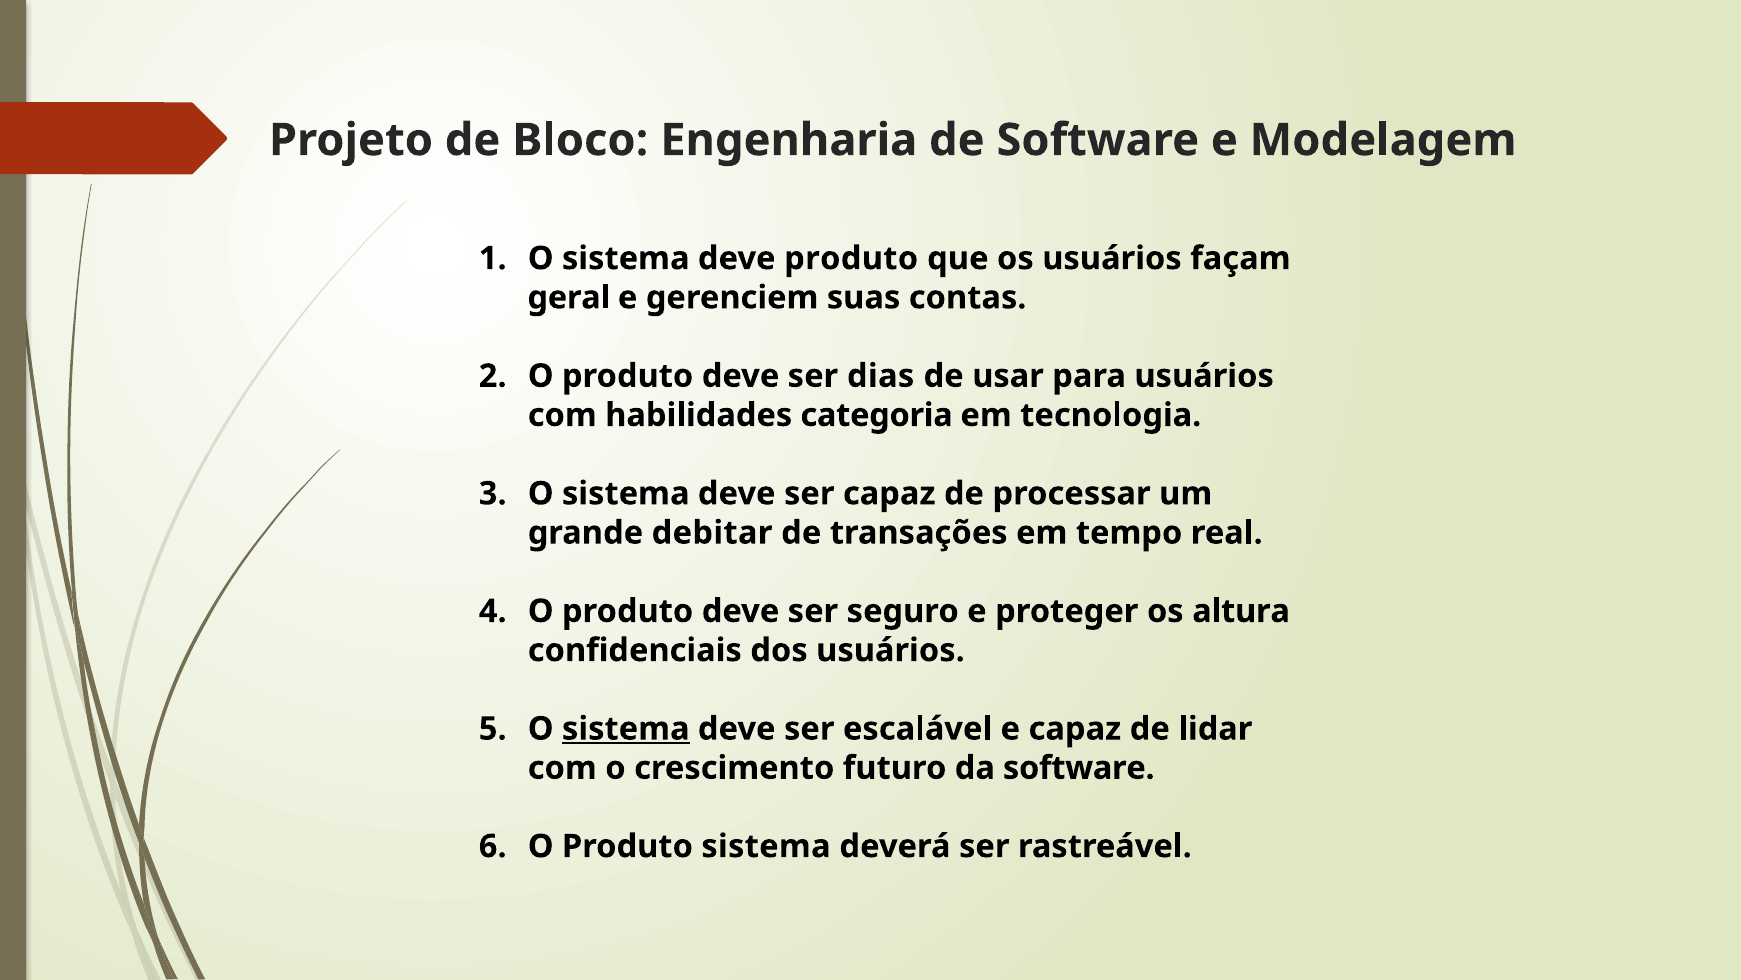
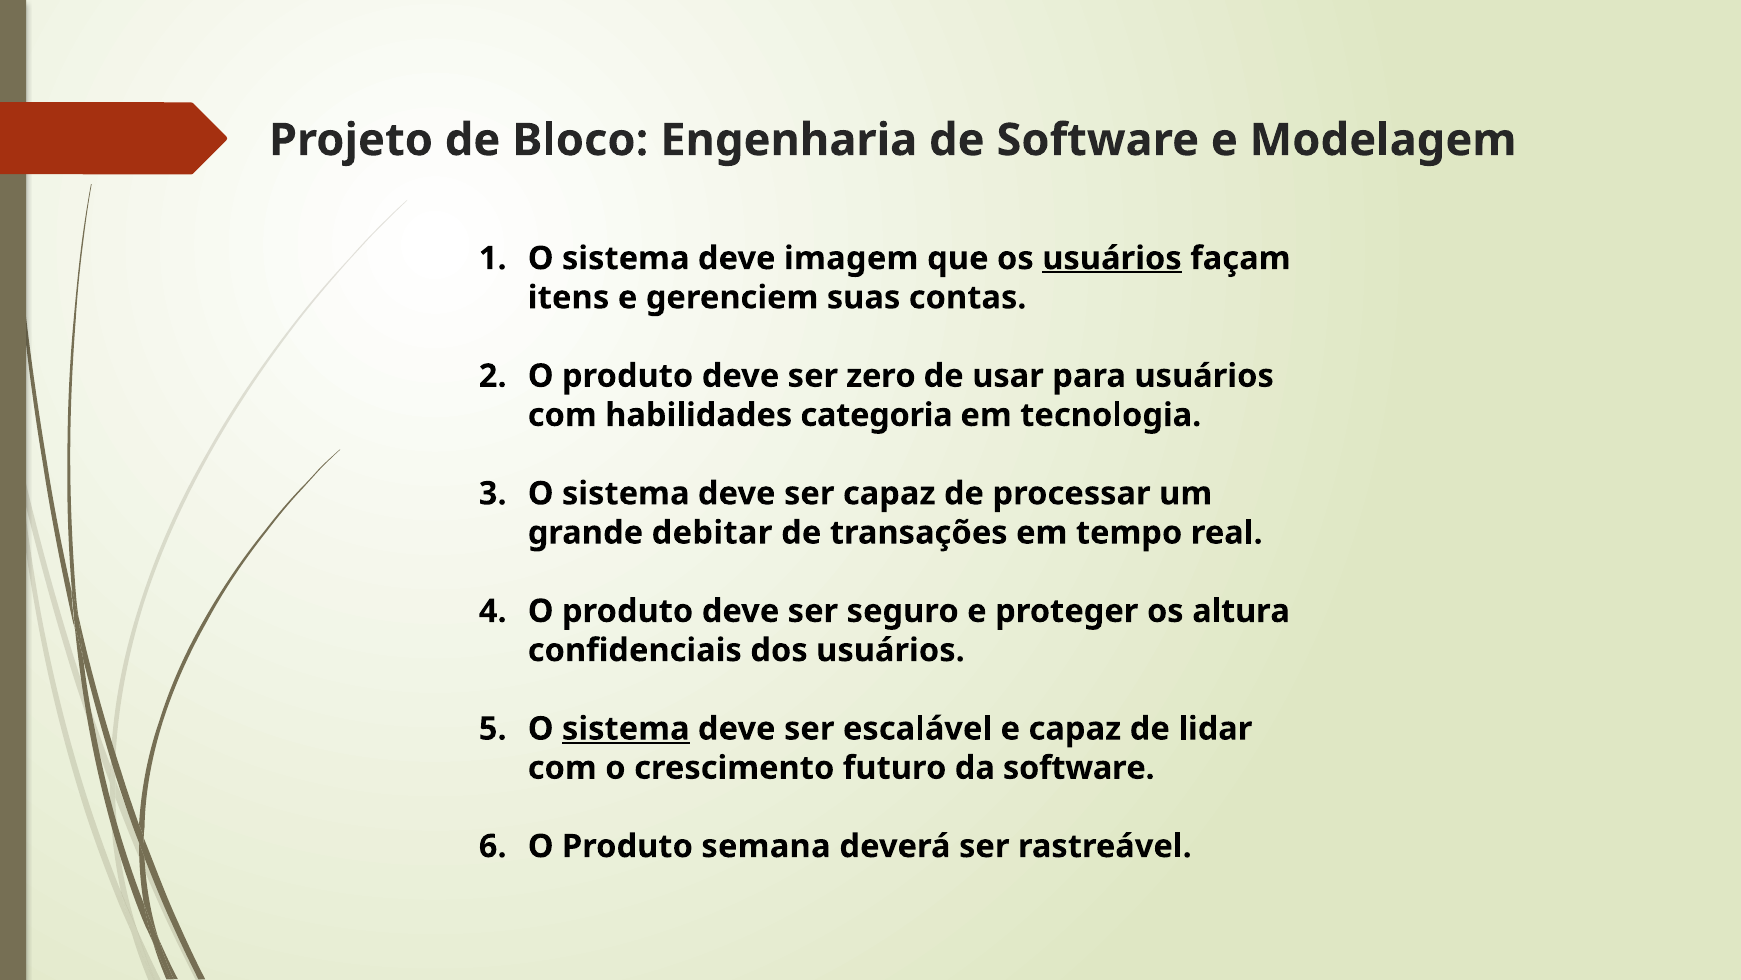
deve produto: produto -> imagem
usuários at (1112, 258) underline: none -> present
geral: geral -> itens
dias: dias -> zero
Produto sistema: sistema -> semana
